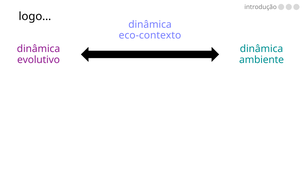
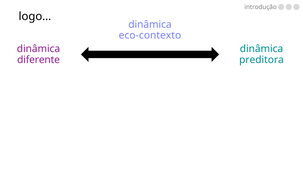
evolutivo: evolutivo -> diferente
ambiente: ambiente -> preditora
